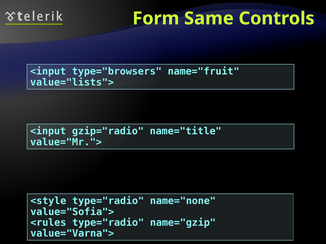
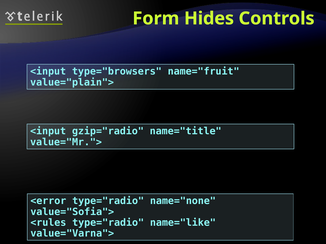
Same: Same -> Hides
value="lists">: value="lists"> -> value="plain">
<style: <style -> <error
name="gzip: name="gzip -> name="like
